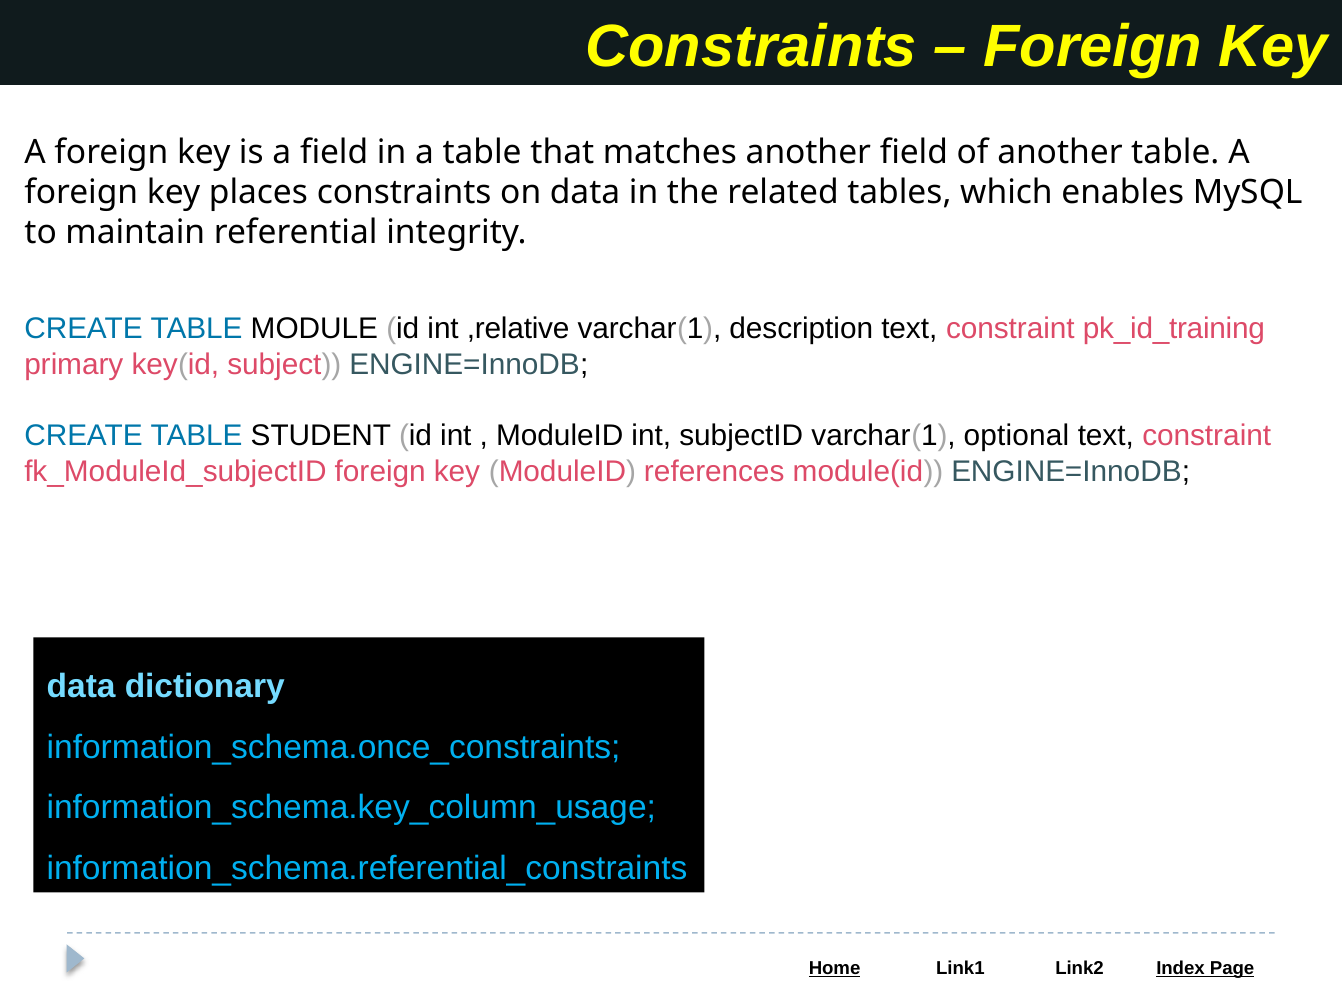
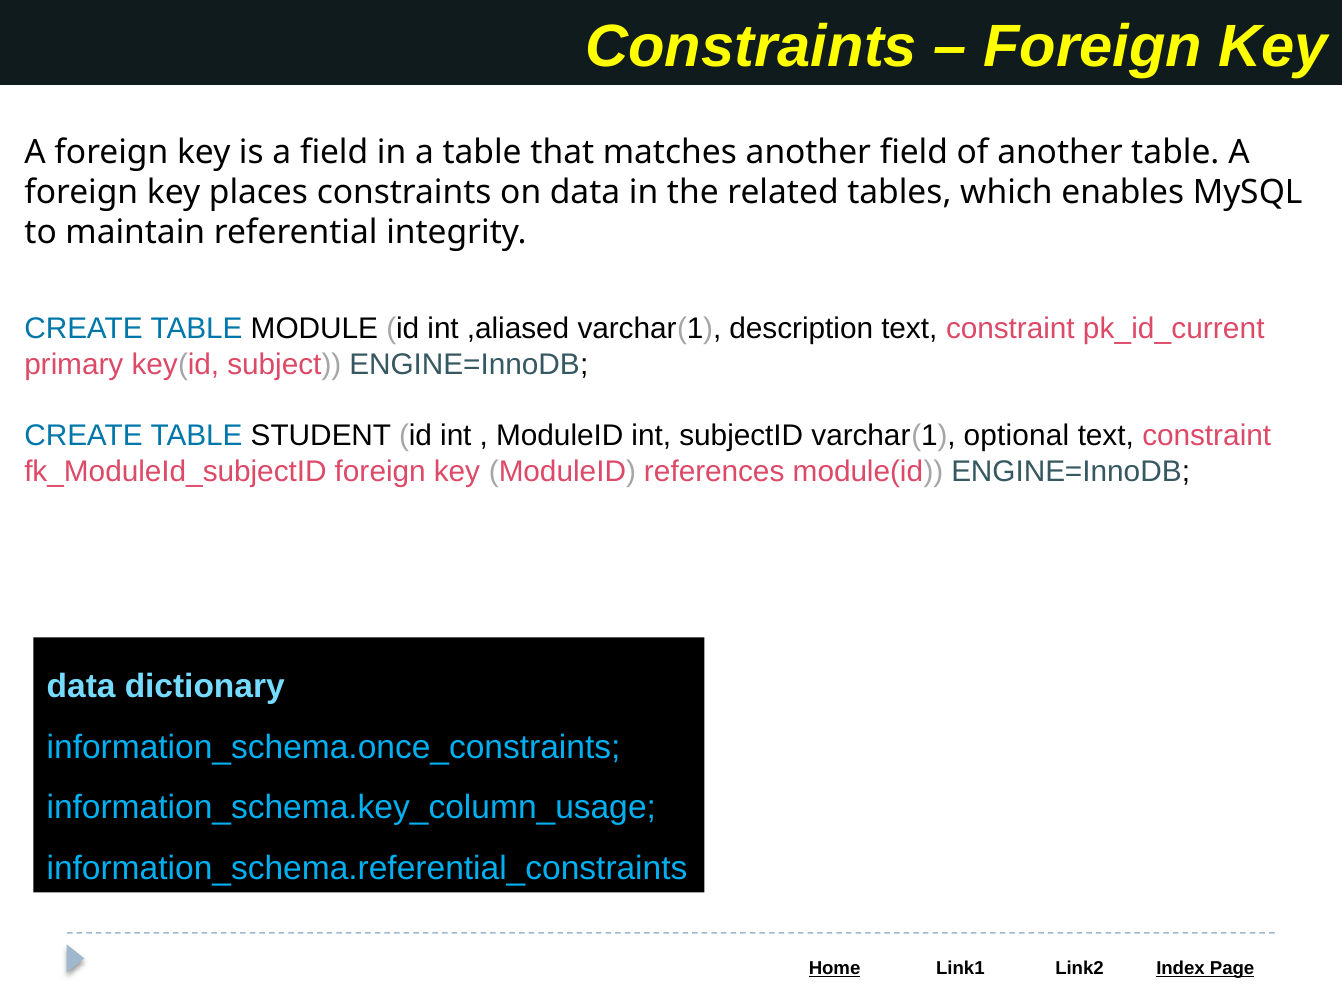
,relative: ,relative -> ,aliased
pk_id_training: pk_id_training -> pk_id_current
